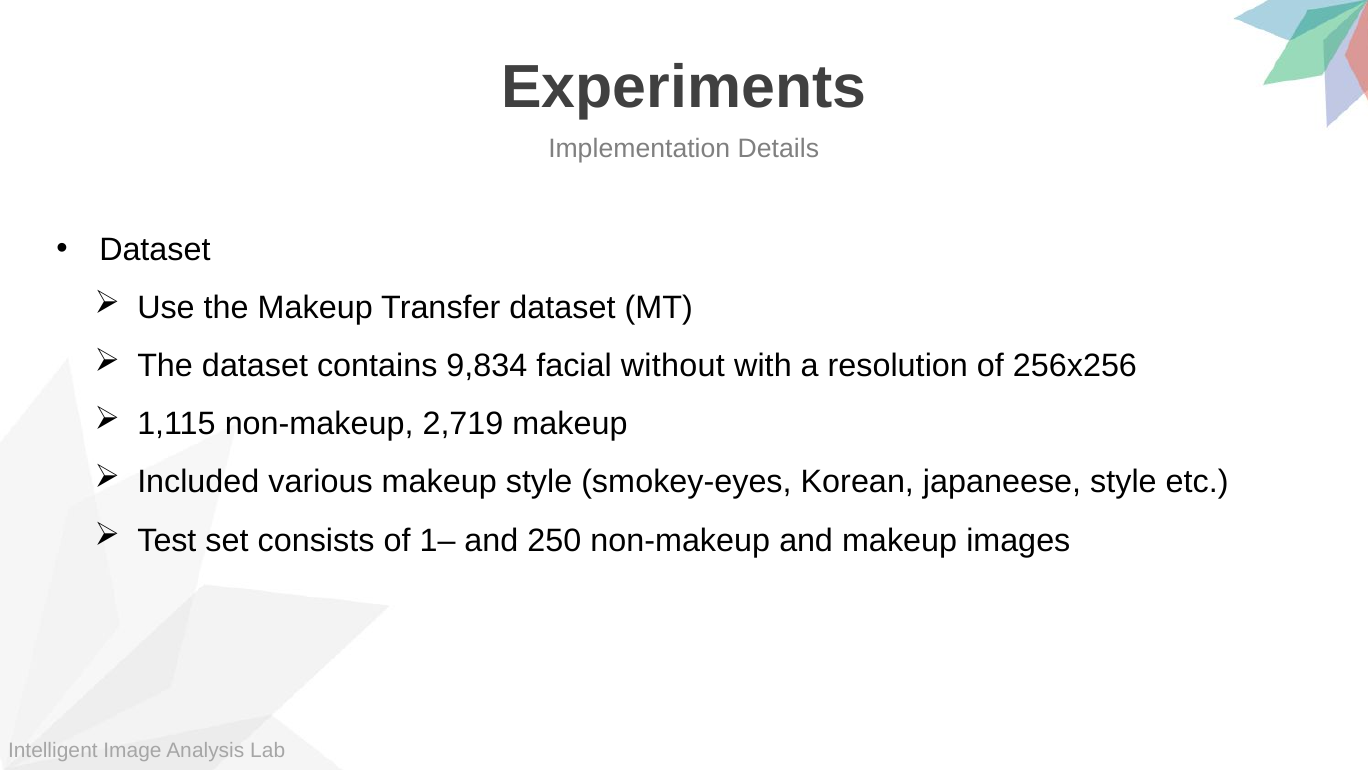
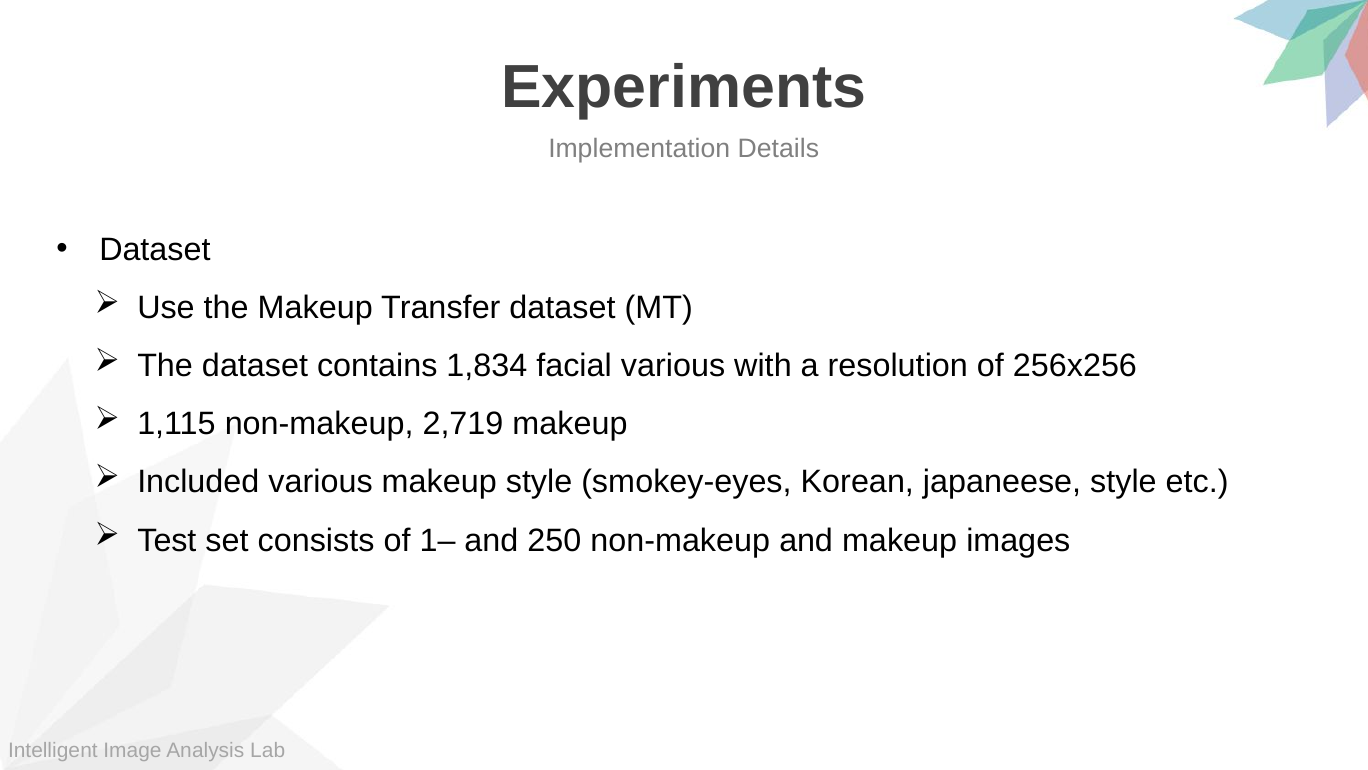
9,834: 9,834 -> 1,834
facial without: without -> various
